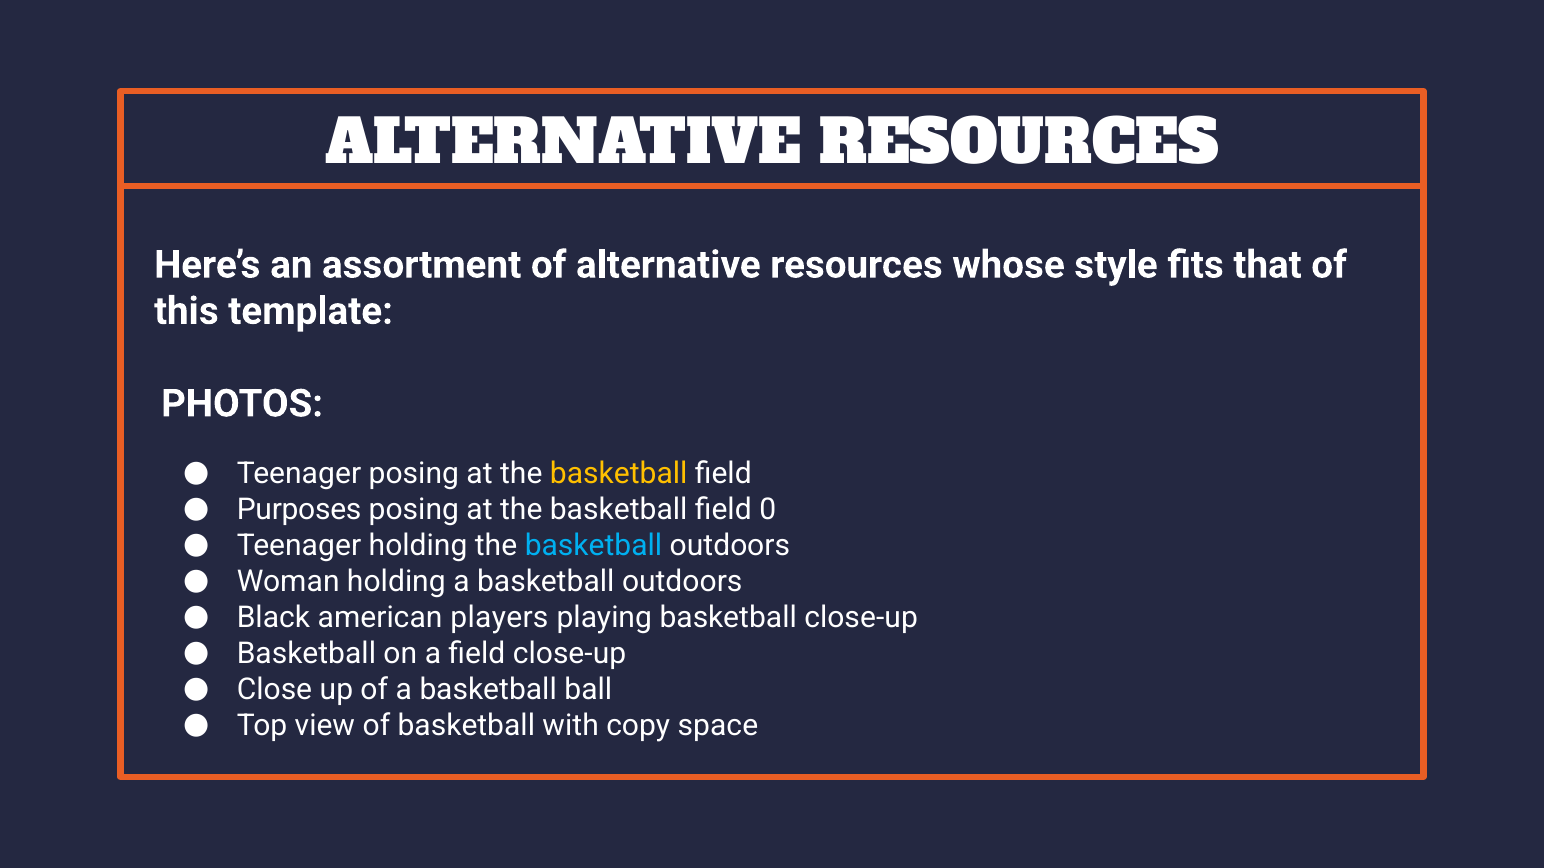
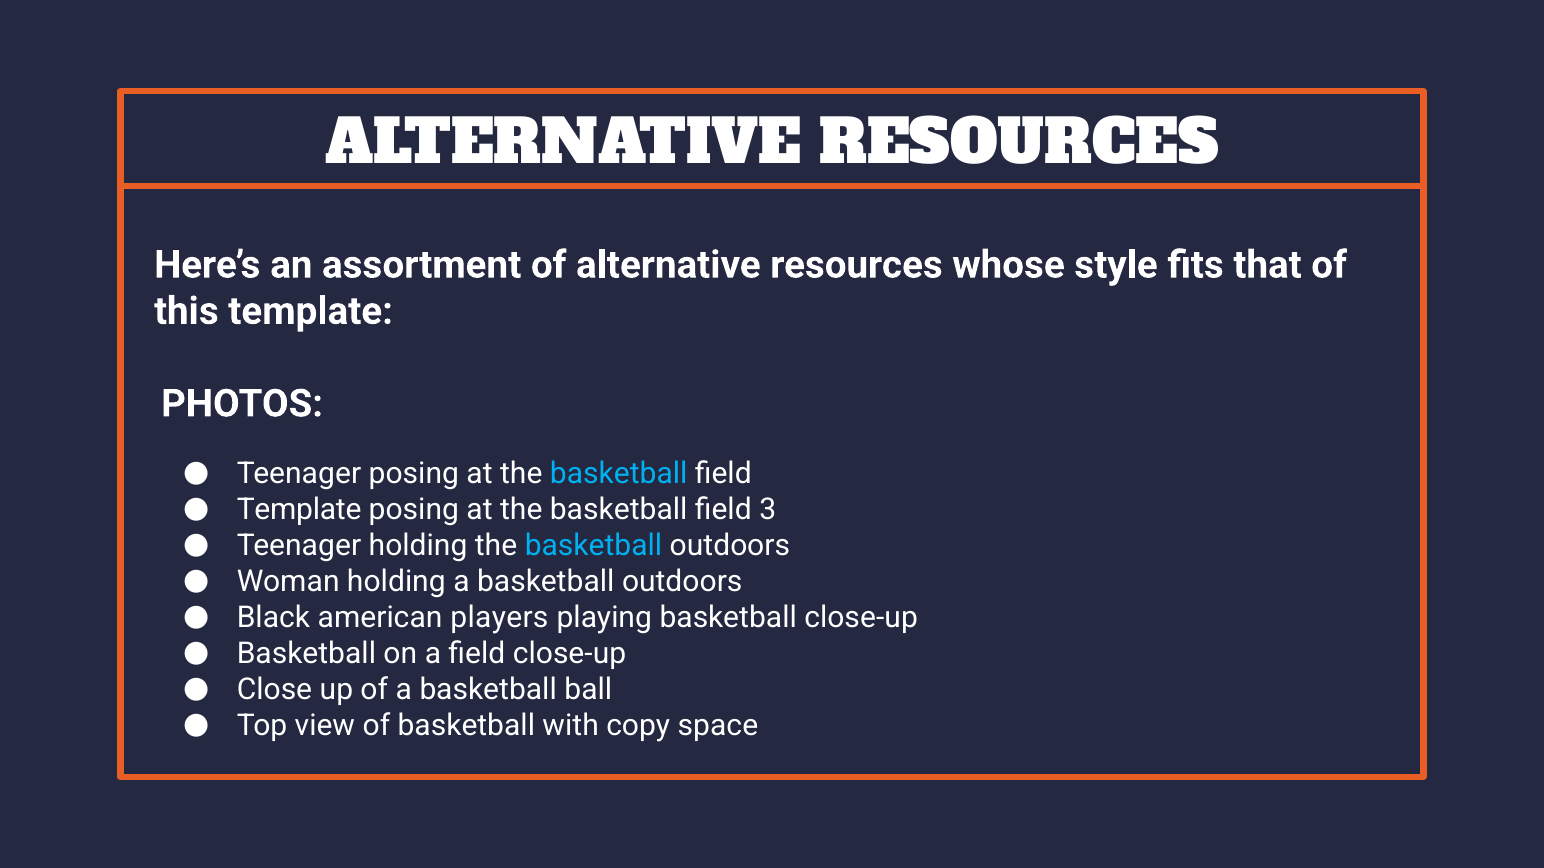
basketball at (619, 474) colour: yellow -> light blue
Purposes at (299, 510): Purposes -> Template
0: 0 -> 3
